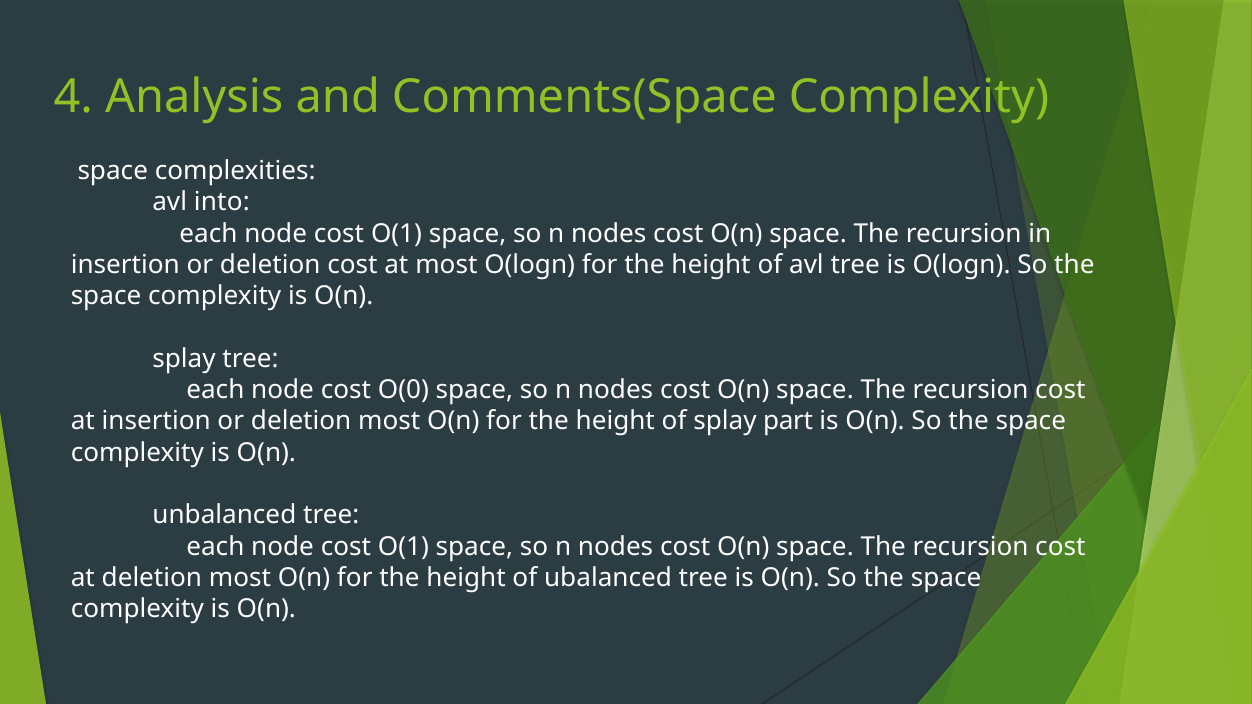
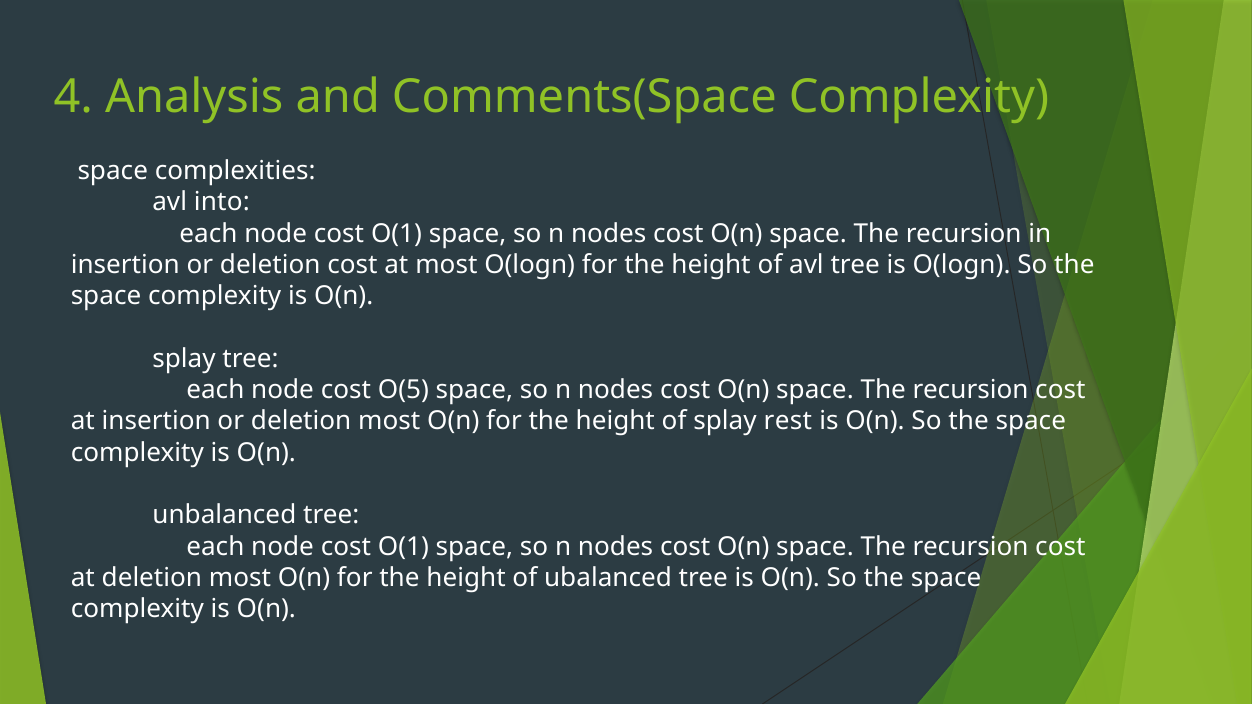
O(0: O(0 -> O(5
part: part -> rest
